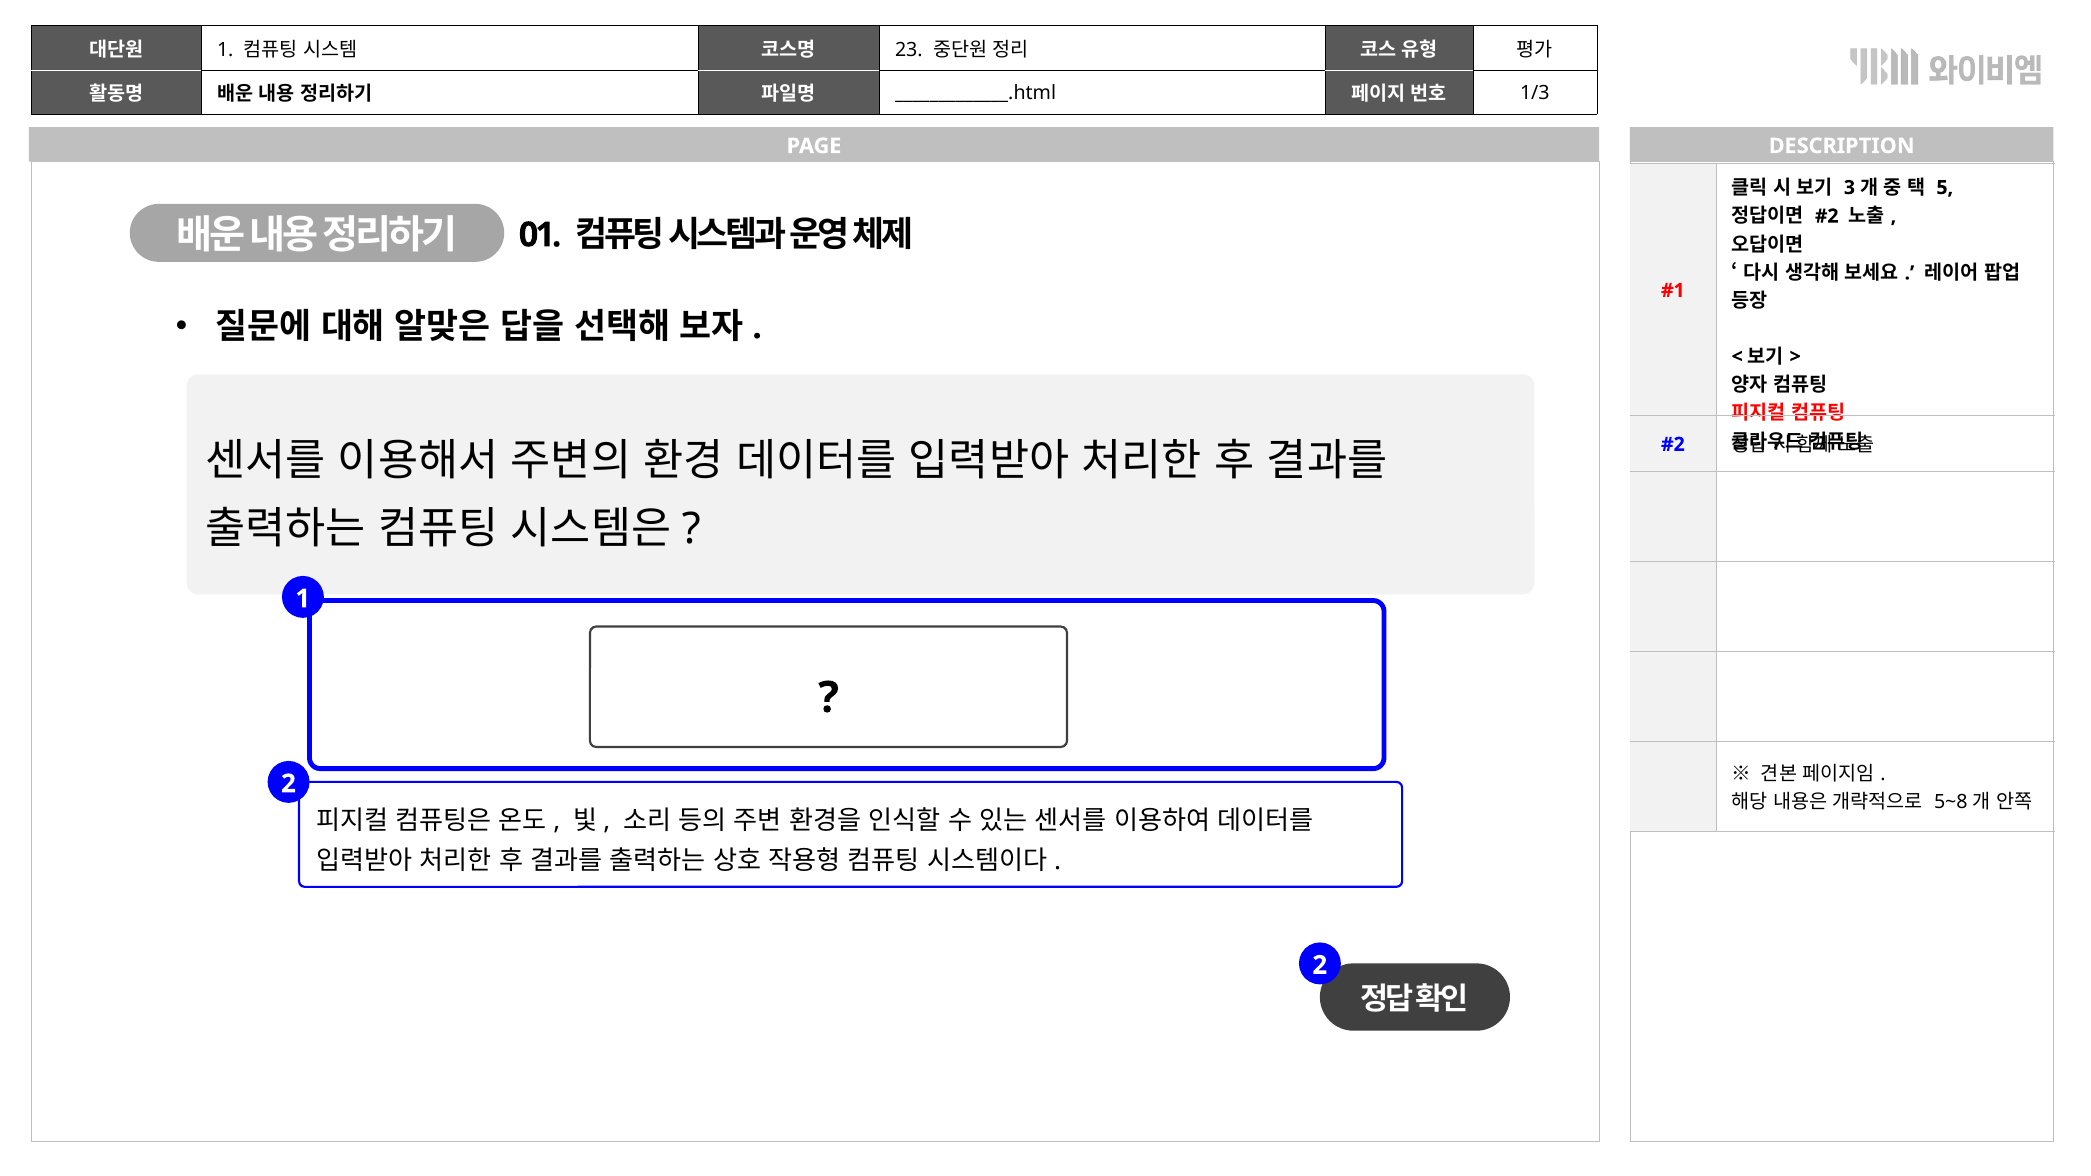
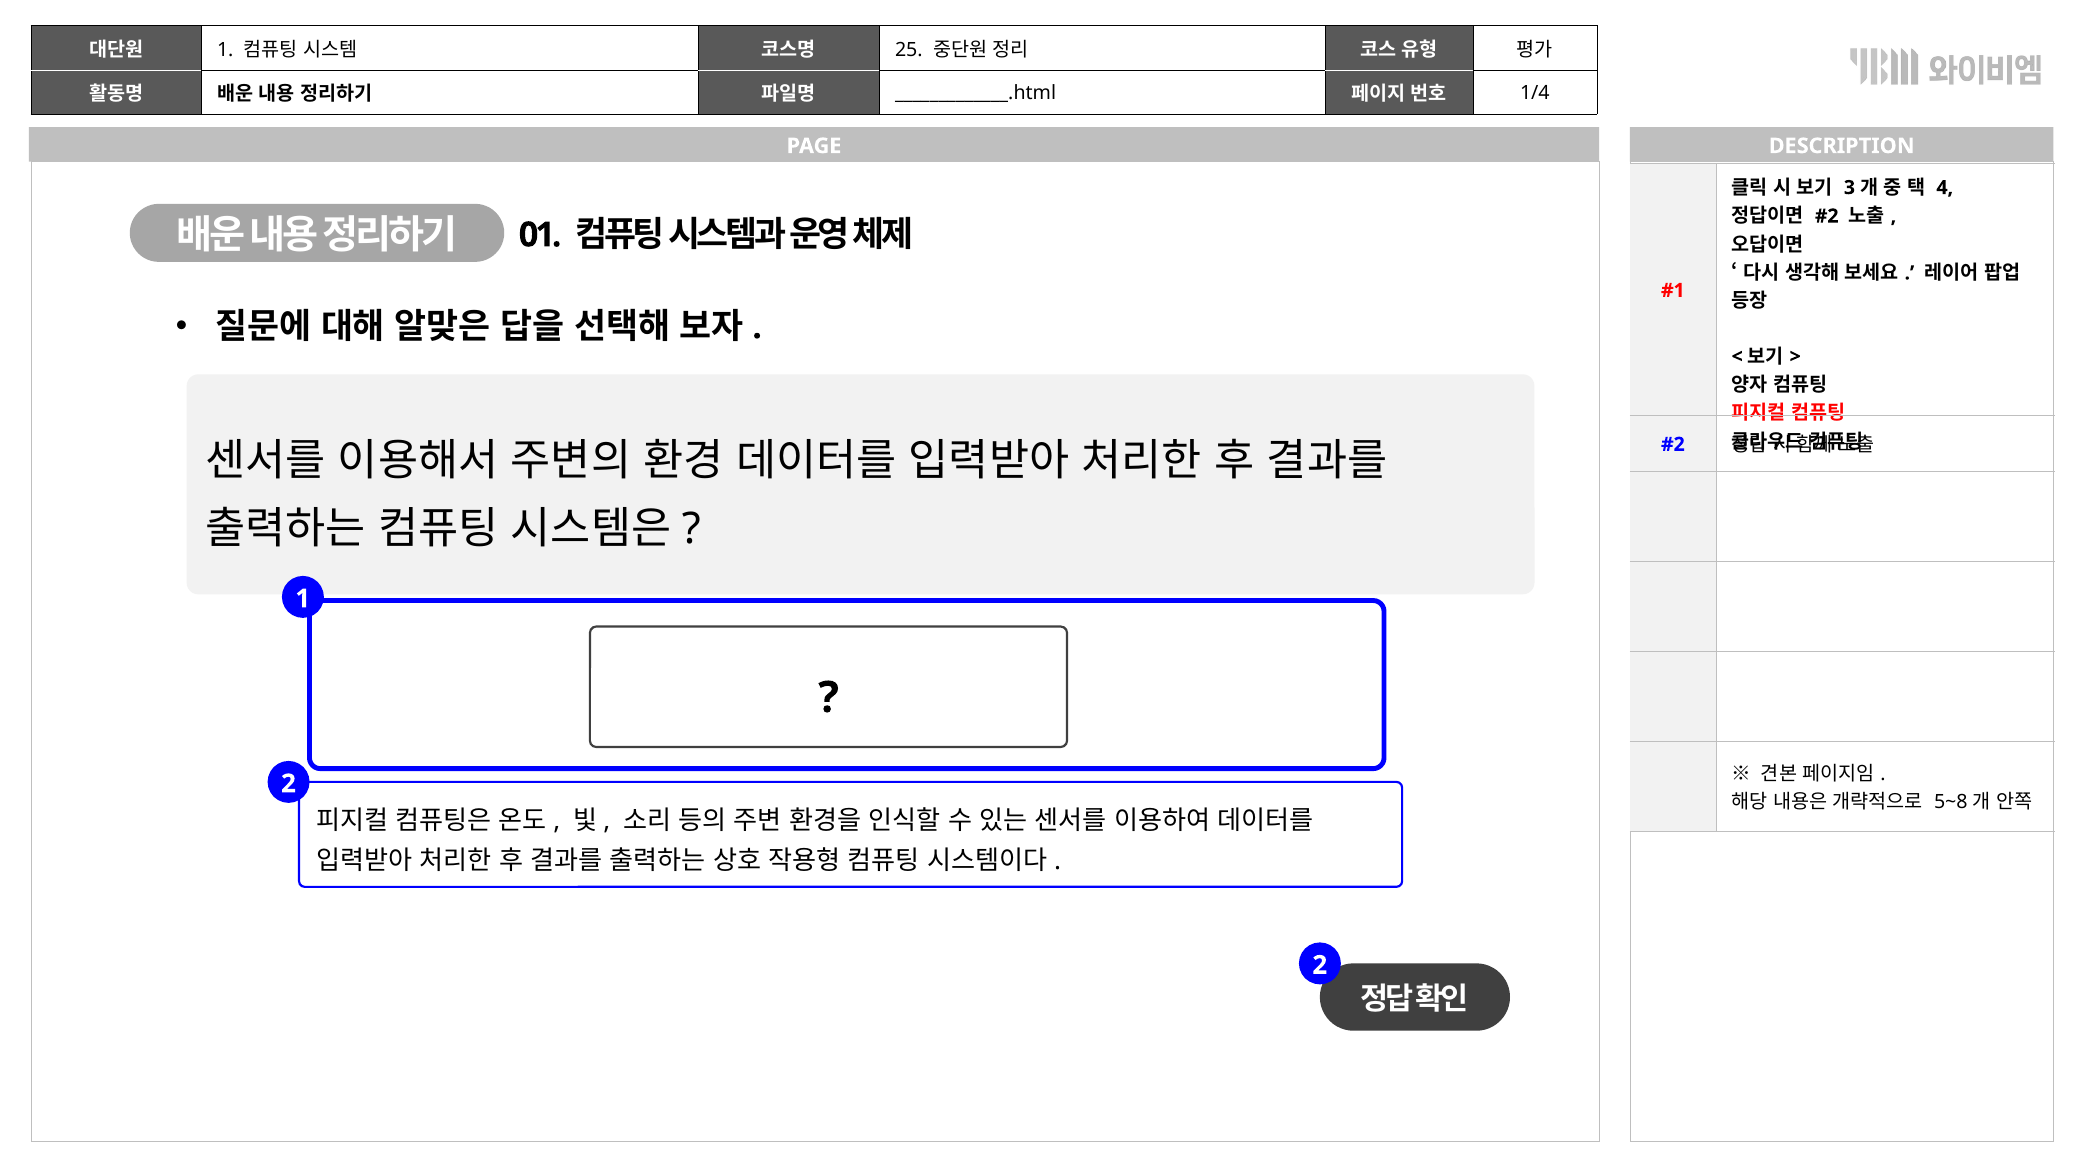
23: 23 -> 25
1/3: 1/3 -> 1/4
5: 5 -> 4
